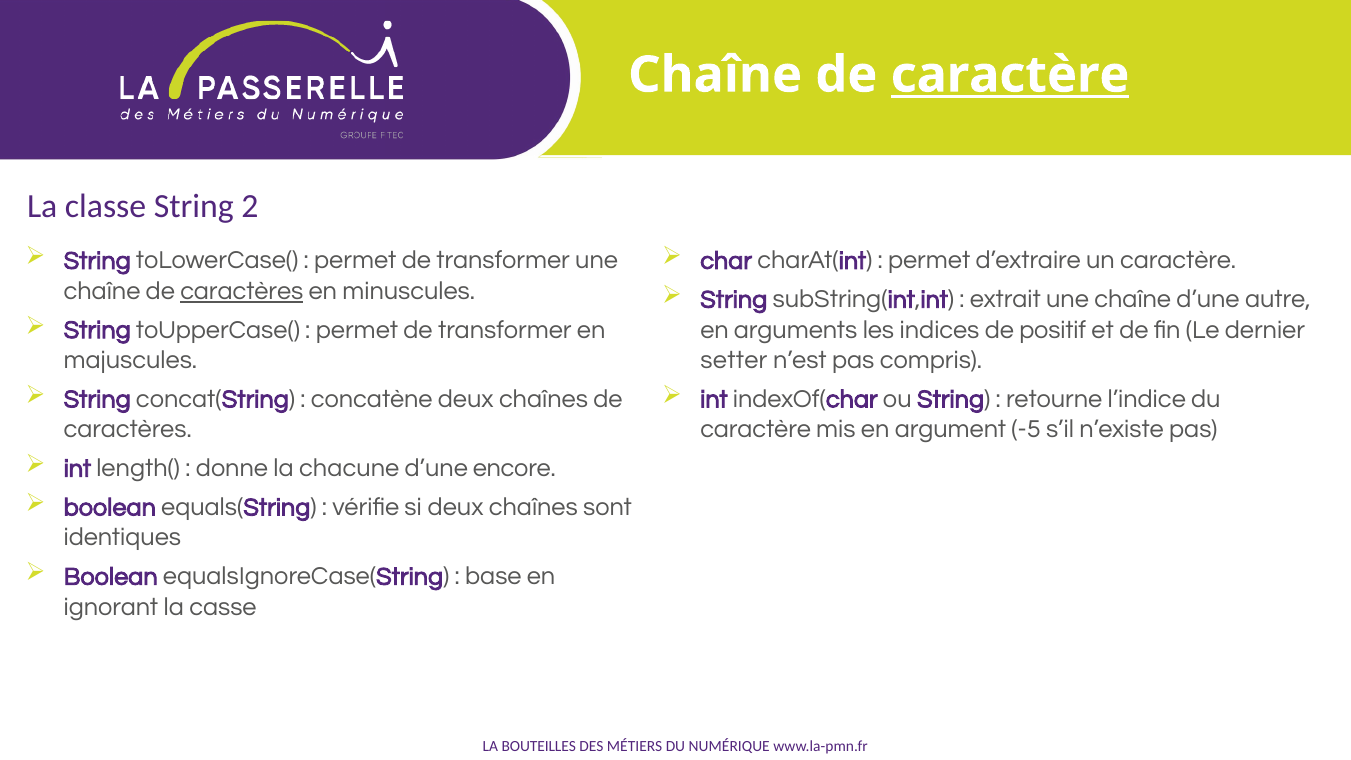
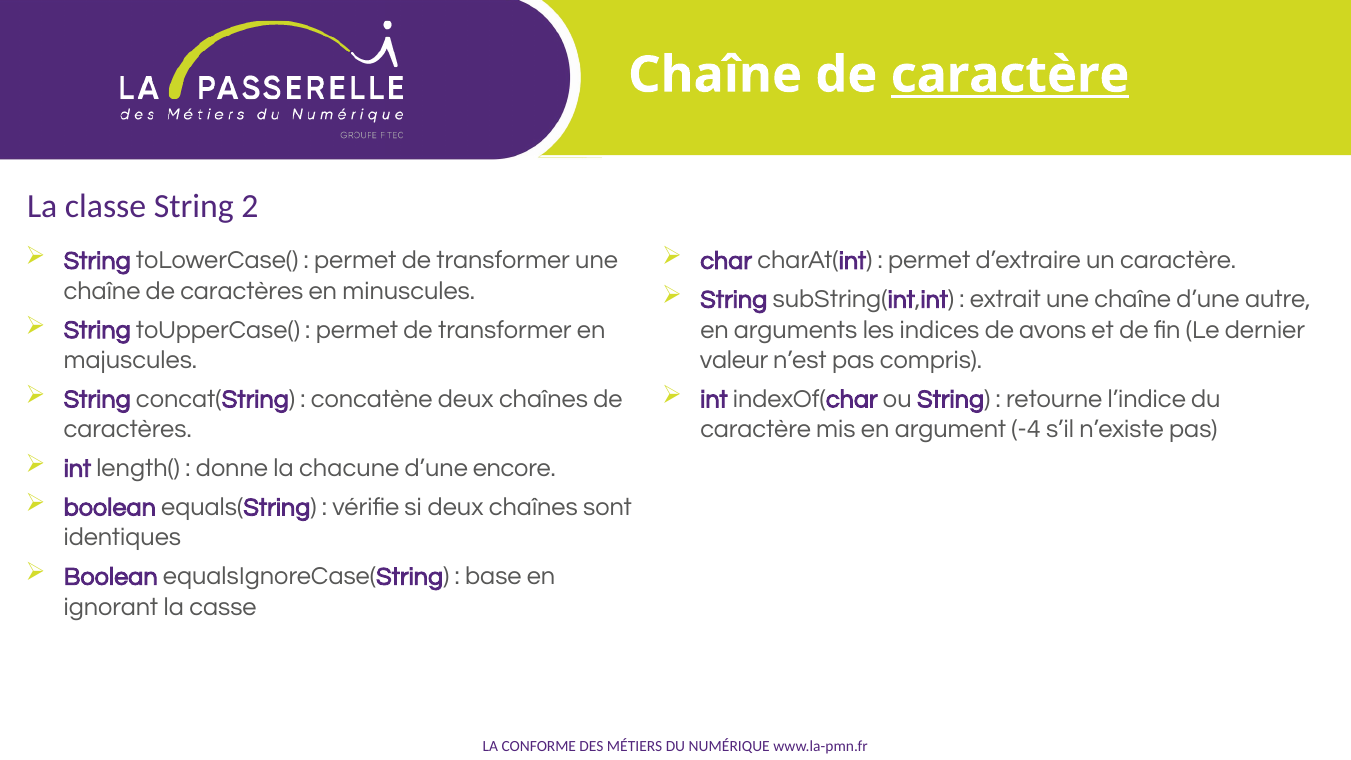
caractères at (242, 291) underline: present -> none
positif: positif -> avons
setter: setter -> valeur
-5: -5 -> -4
BOUTEILLES: BOUTEILLES -> CONFORME
